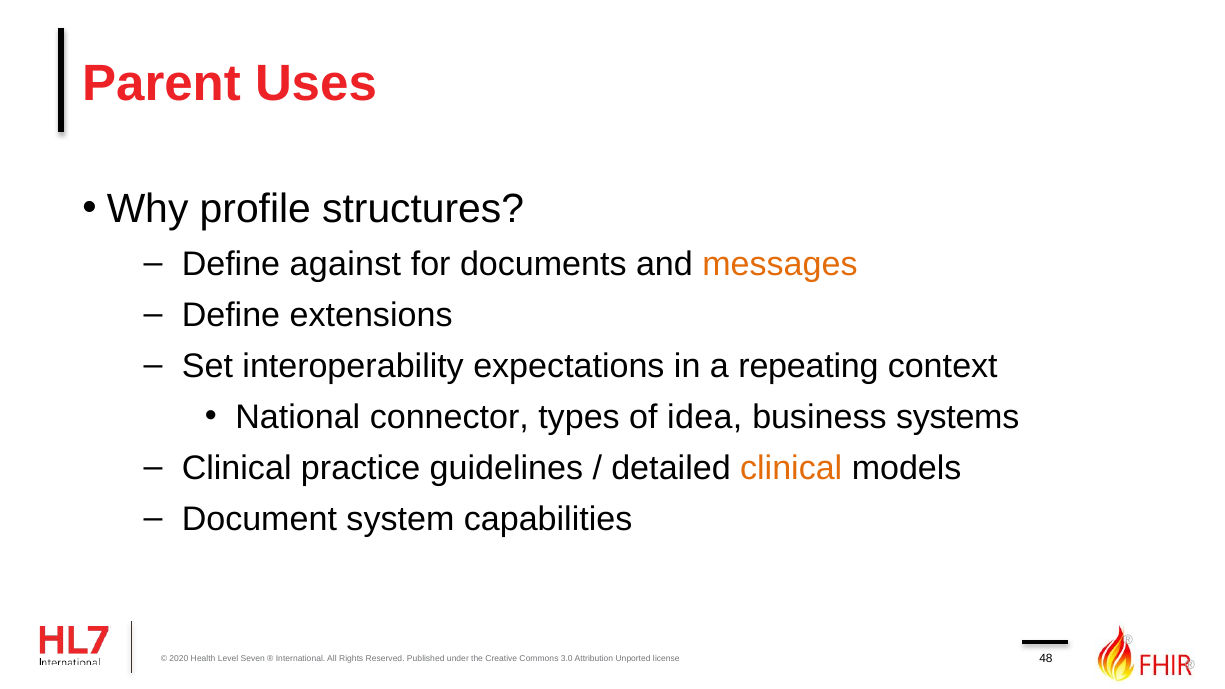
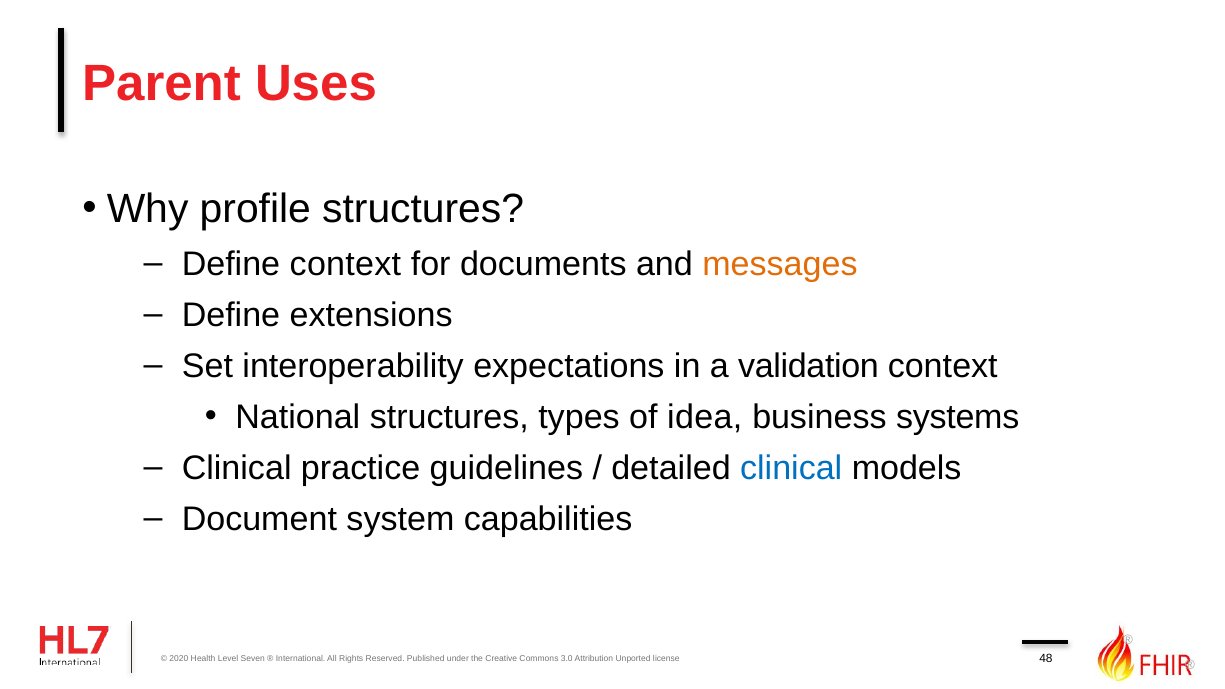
Define against: against -> context
repeating: repeating -> validation
National connector: connector -> structures
clinical at (791, 468) colour: orange -> blue
